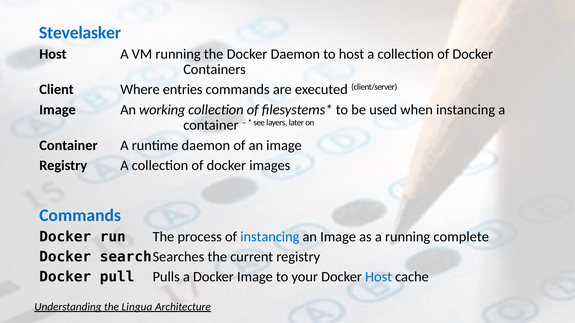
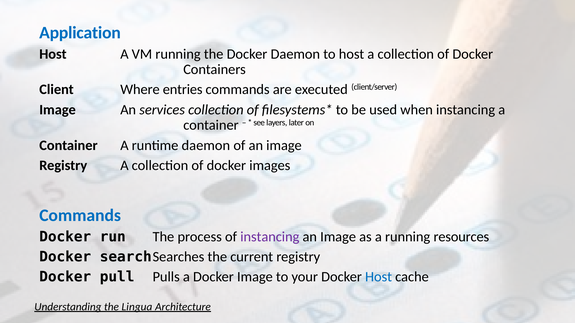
Stevelasker: Stevelasker -> Application
working: working -> services
instancing at (270, 237) colour: blue -> purple
complete: complete -> resources
